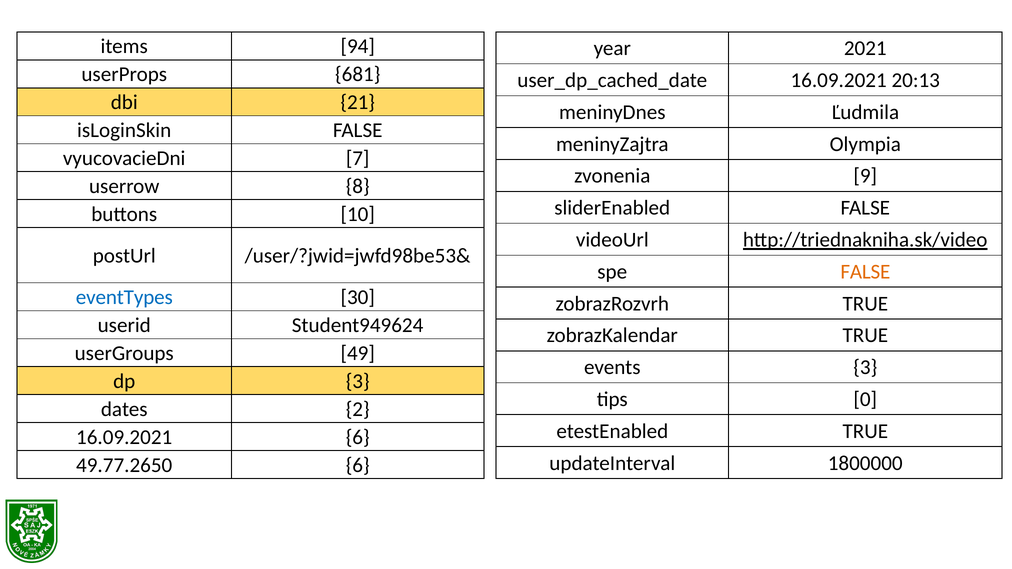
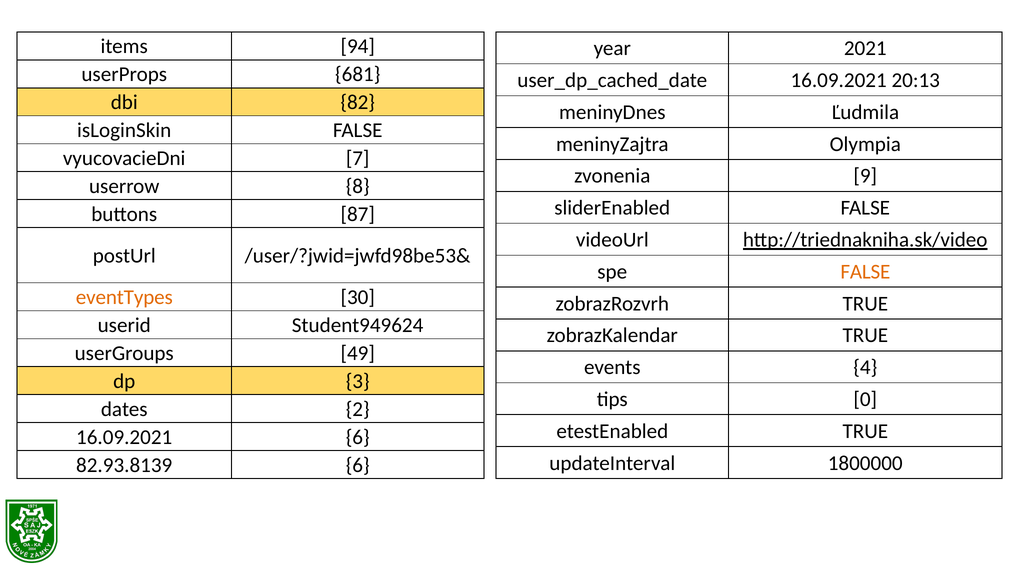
21: 21 -> 82
10: 10 -> 87
eventTypes colour: blue -> orange
events 3: 3 -> 4
49.77.2650: 49.77.2650 -> 82.93.8139
